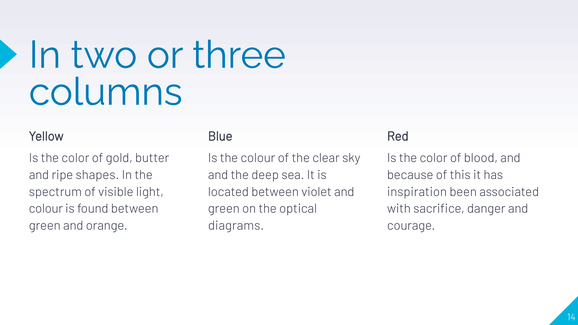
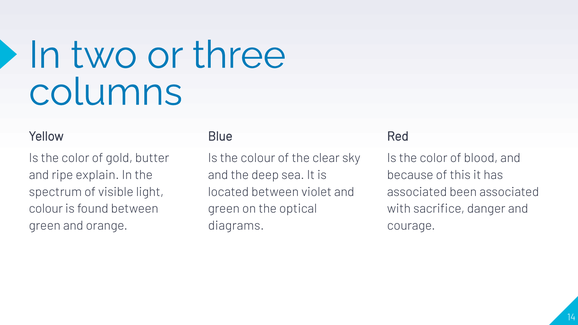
shapes: shapes -> explain
inspiration at (417, 192): inspiration -> associated
